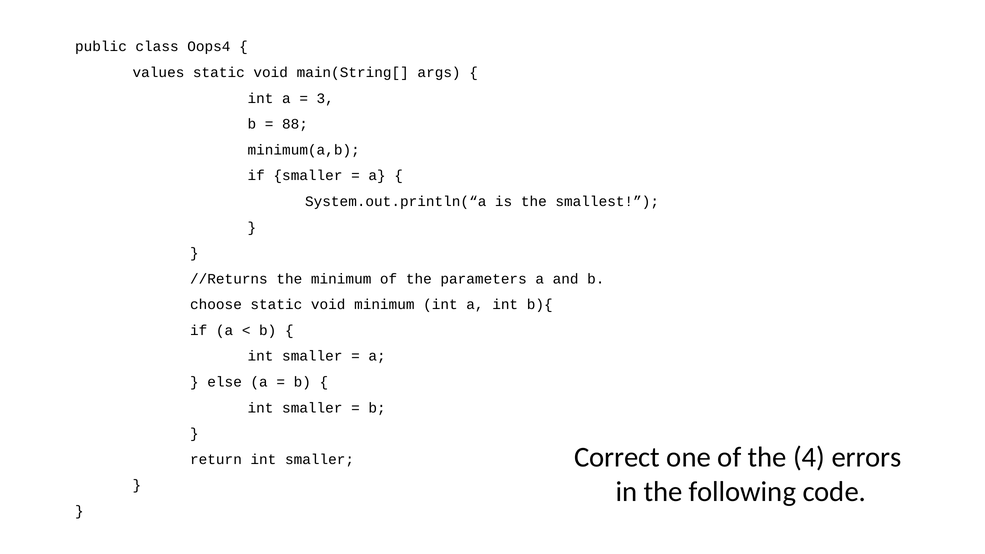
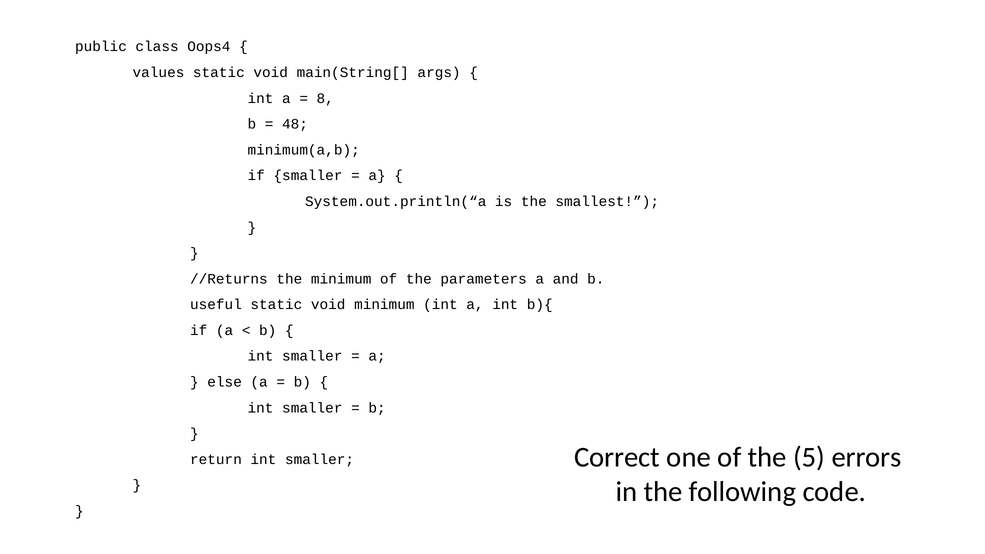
3: 3 -> 8
88: 88 -> 48
choose: choose -> useful
4: 4 -> 5
